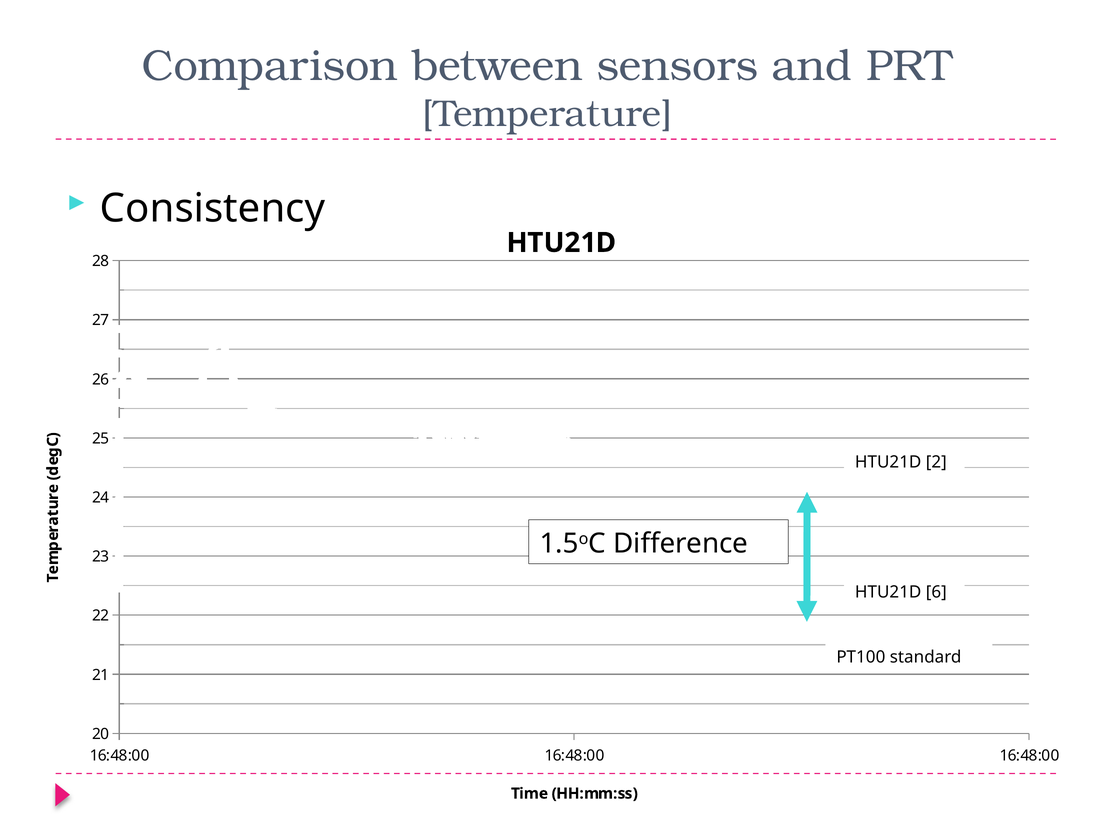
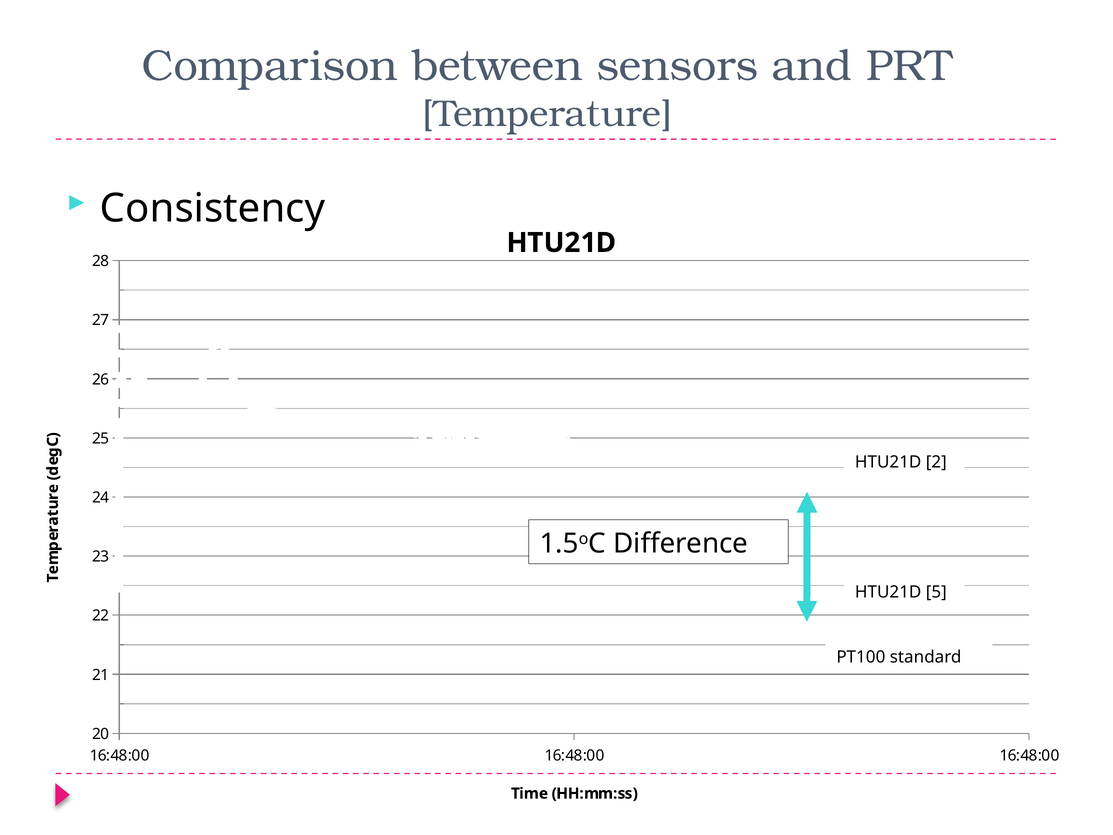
6: 6 -> 5
